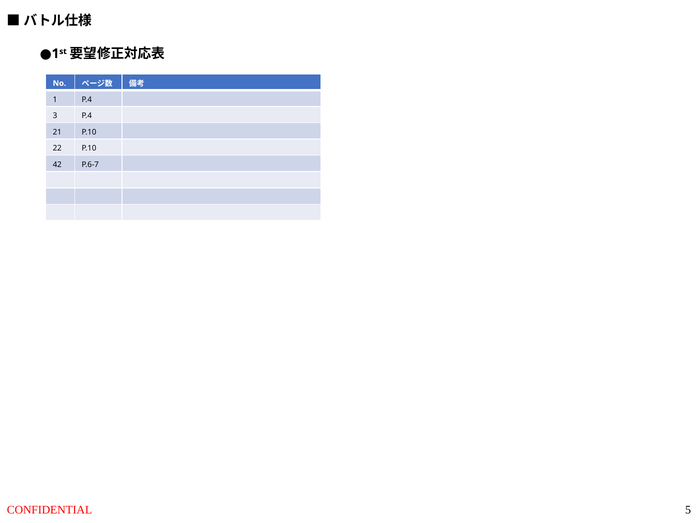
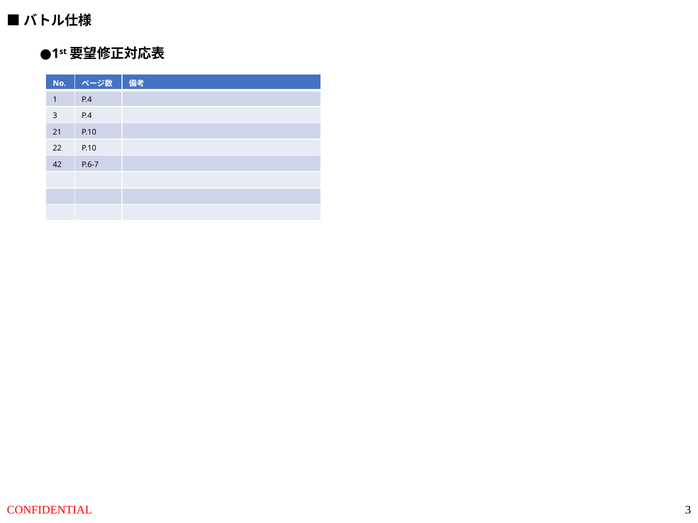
CONFIDENTIAL 5: 5 -> 3
